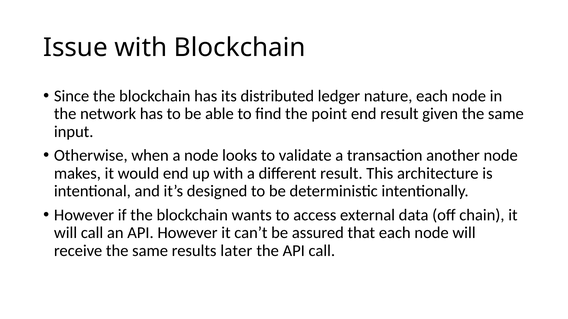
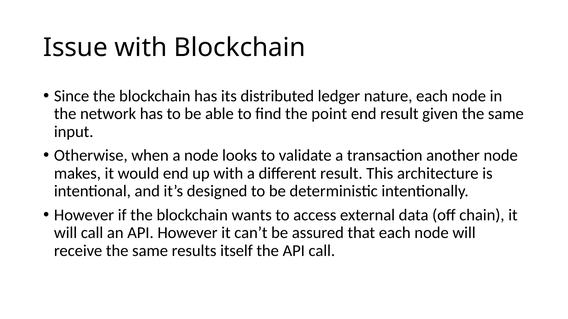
later: later -> itself
